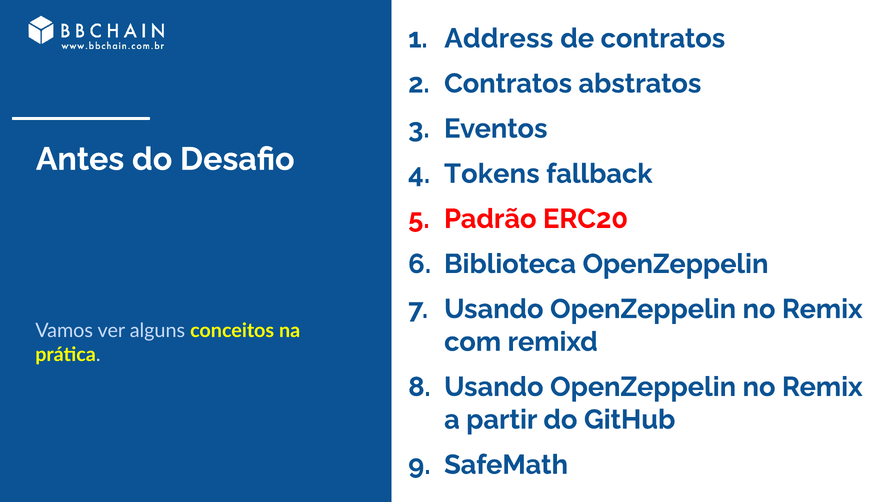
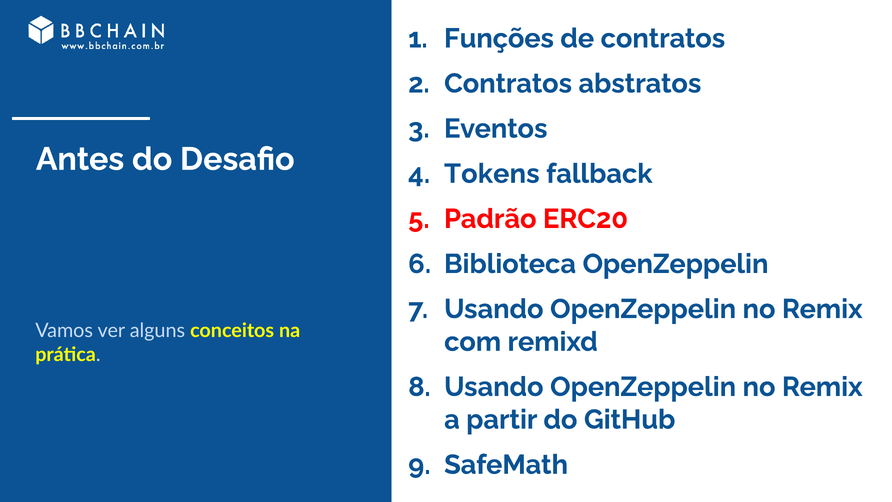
Address: Address -> Funções
